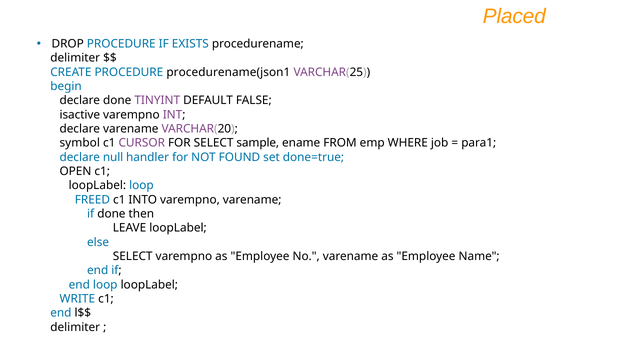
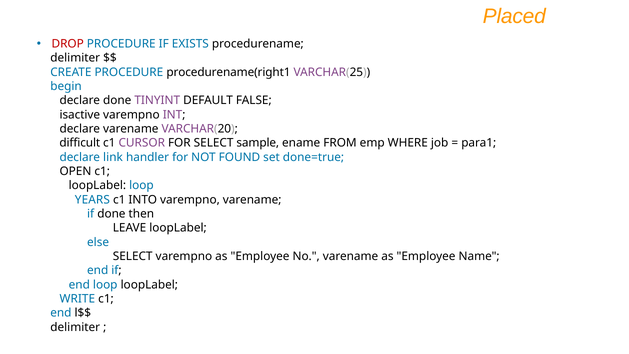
DROP colour: black -> red
procedurename(json1: procedurename(json1 -> procedurename(right1
symbol: symbol -> difficult
null: null -> link
FREED: FREED -> YEARS
